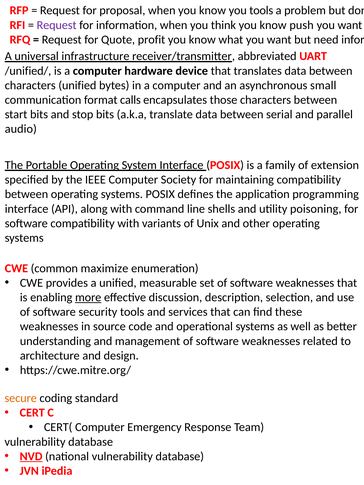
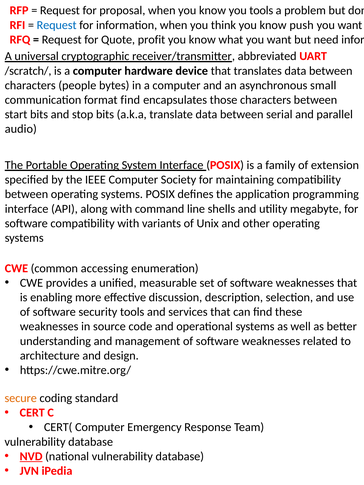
Request at (57, 25) colour: purple -> blue
infrastructure: infrastructure -> cryptographic
/unified/: /unified/ -> /scratch/
characters unified: unified -> people
format calls: calls -> find
poisoning: poisoning -> megabyte
maximize: maximize -> accessing
more at (88, 298) underline: present -> none
